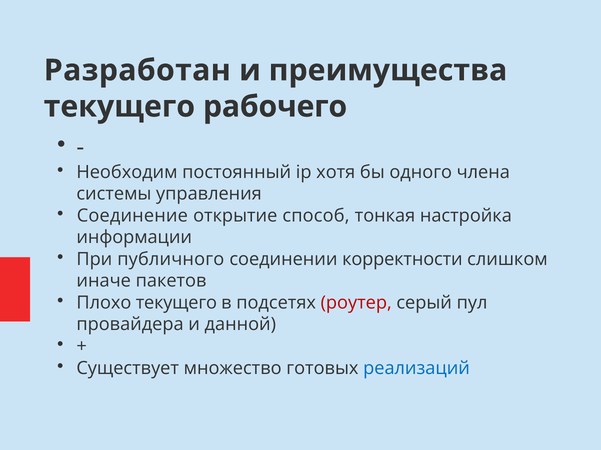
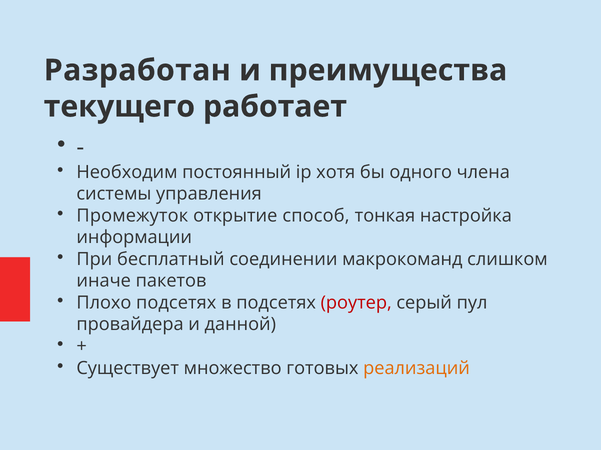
рабочего: рабочего -> работает
Соединение: Соединение -> Промежуток
публичного: публичного -> бесплатный
корректности: корректности -> макрокоманд
Плохо текущего: текущего -> подсетях
реализаций colour: blue -> orange
